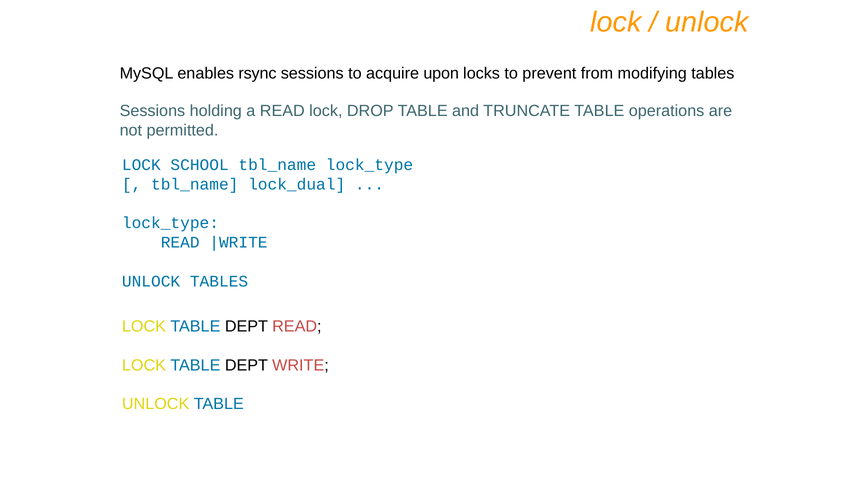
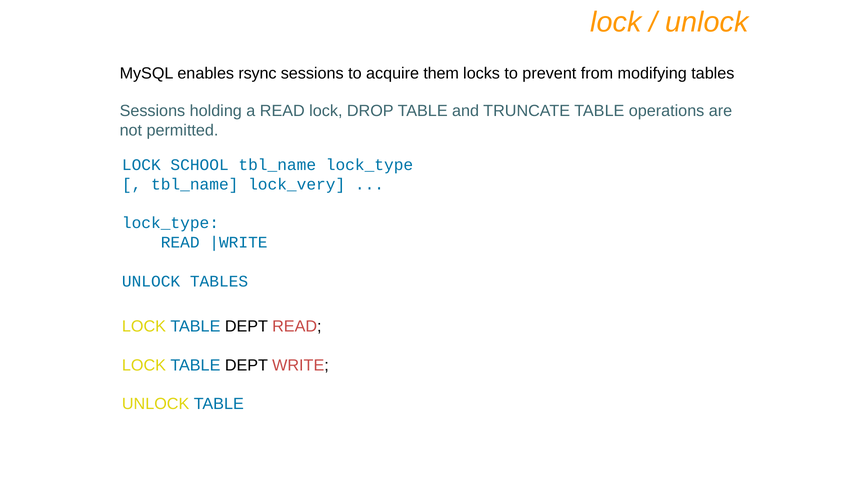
upon: upon -> them
lock_dual: lock_dual -> lock_very
